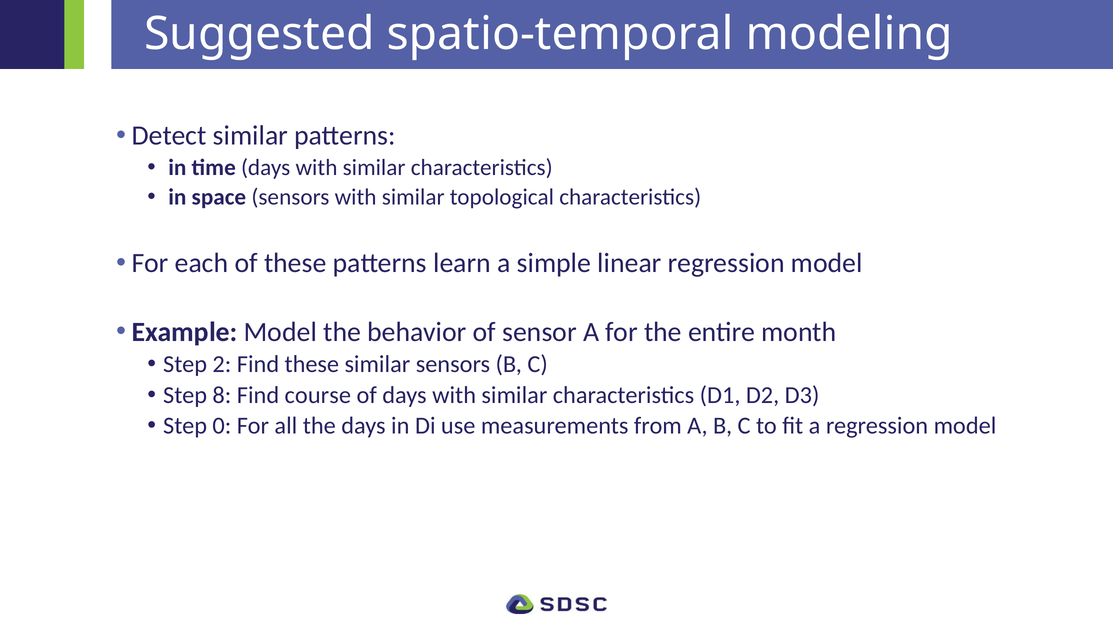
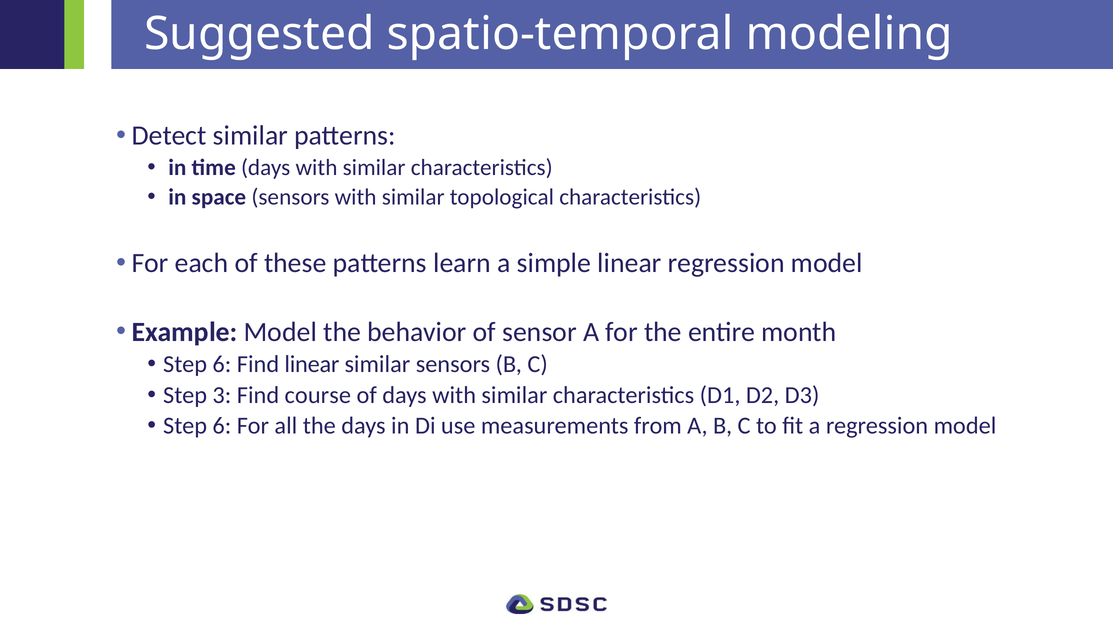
2 at (222, 364): 2 -> 6
Find these: these -> linear
8: 8 -> 3
0 at (222, 426): 0 -> 6
